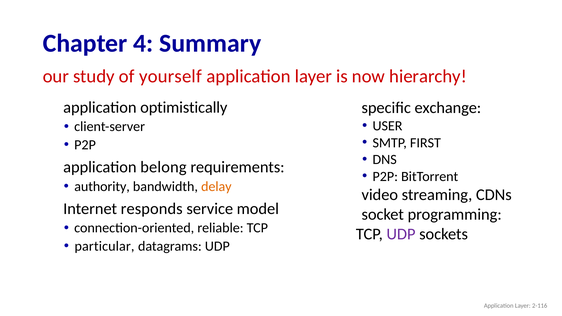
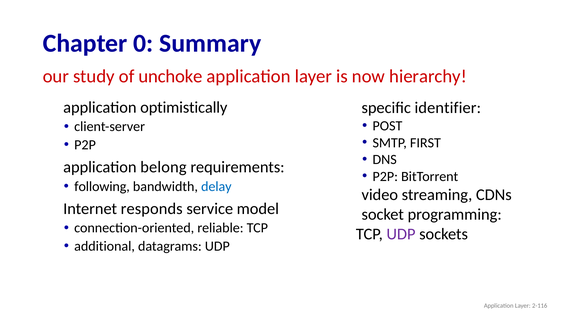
4: 4 -> 0
yourself: yourself -> unchoke
exchange: exchange -> identifier
USER: USER -> POST
authority: authority -> following
delay colour: orange -> blue
particular: particular -> additional
